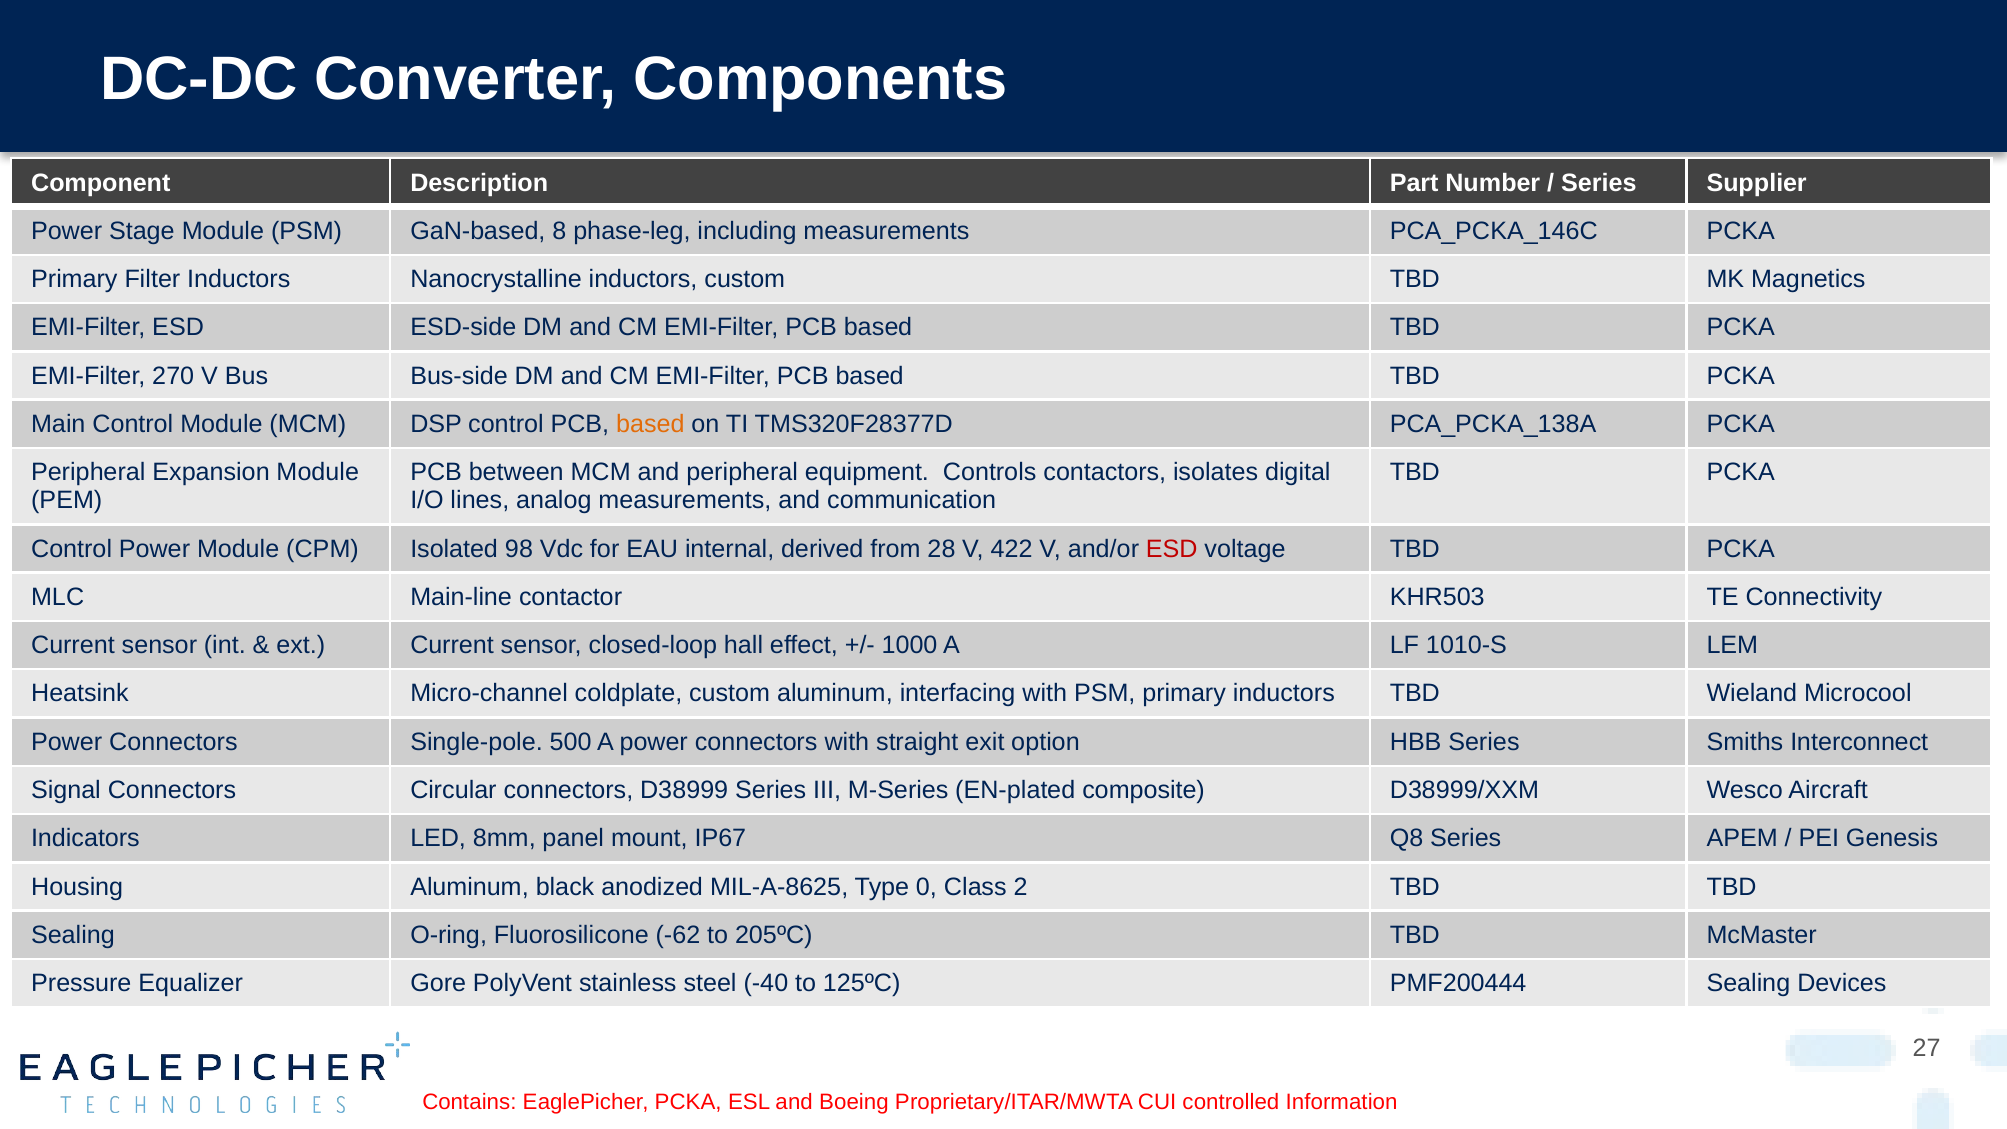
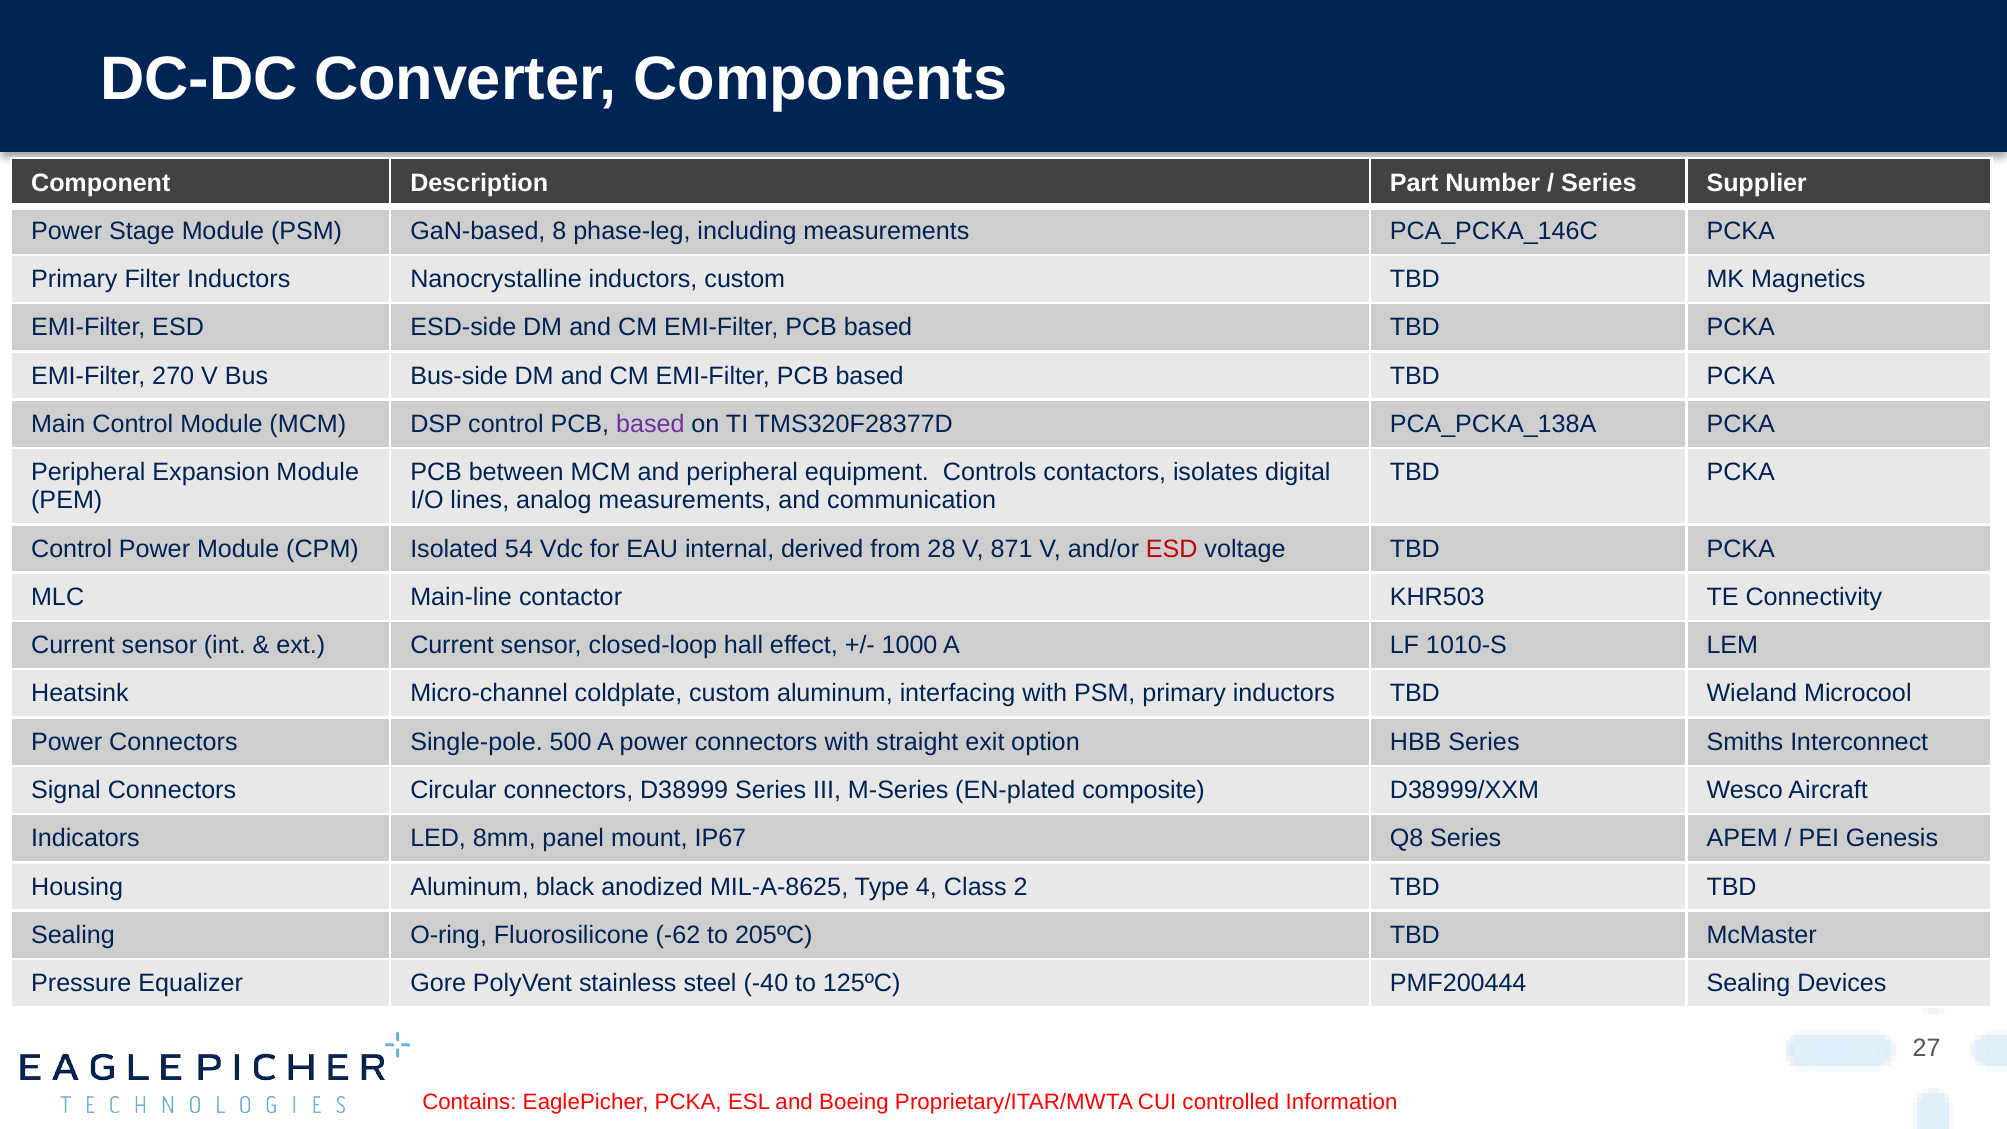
based at (650, 424) colour: orange -> purple
98: 98 -> 54
422: 422 -> 871
0: 0 -> 4
